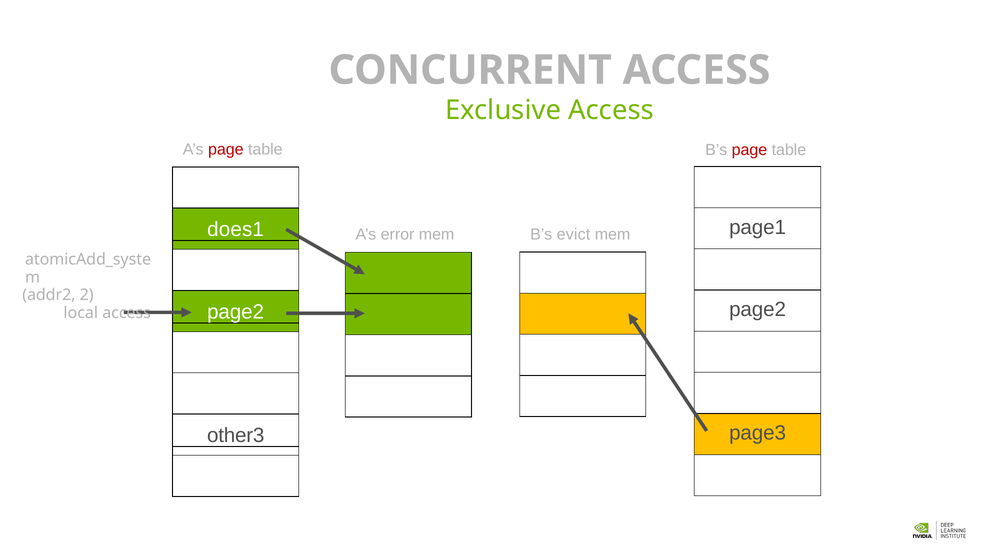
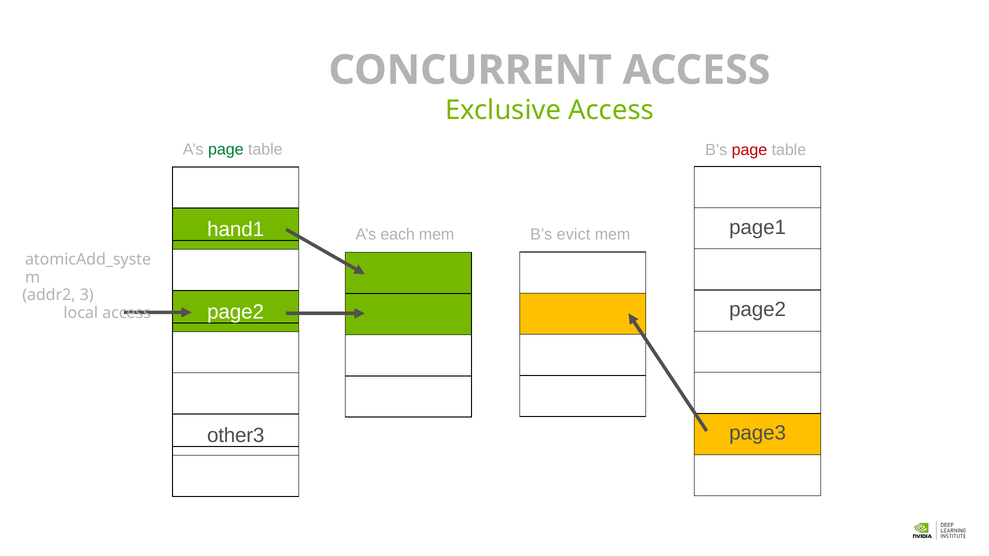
page at (226, 149) colour: red -> green
does1: does1 -> hand1
error: error -> each
2: 2 -> 3
